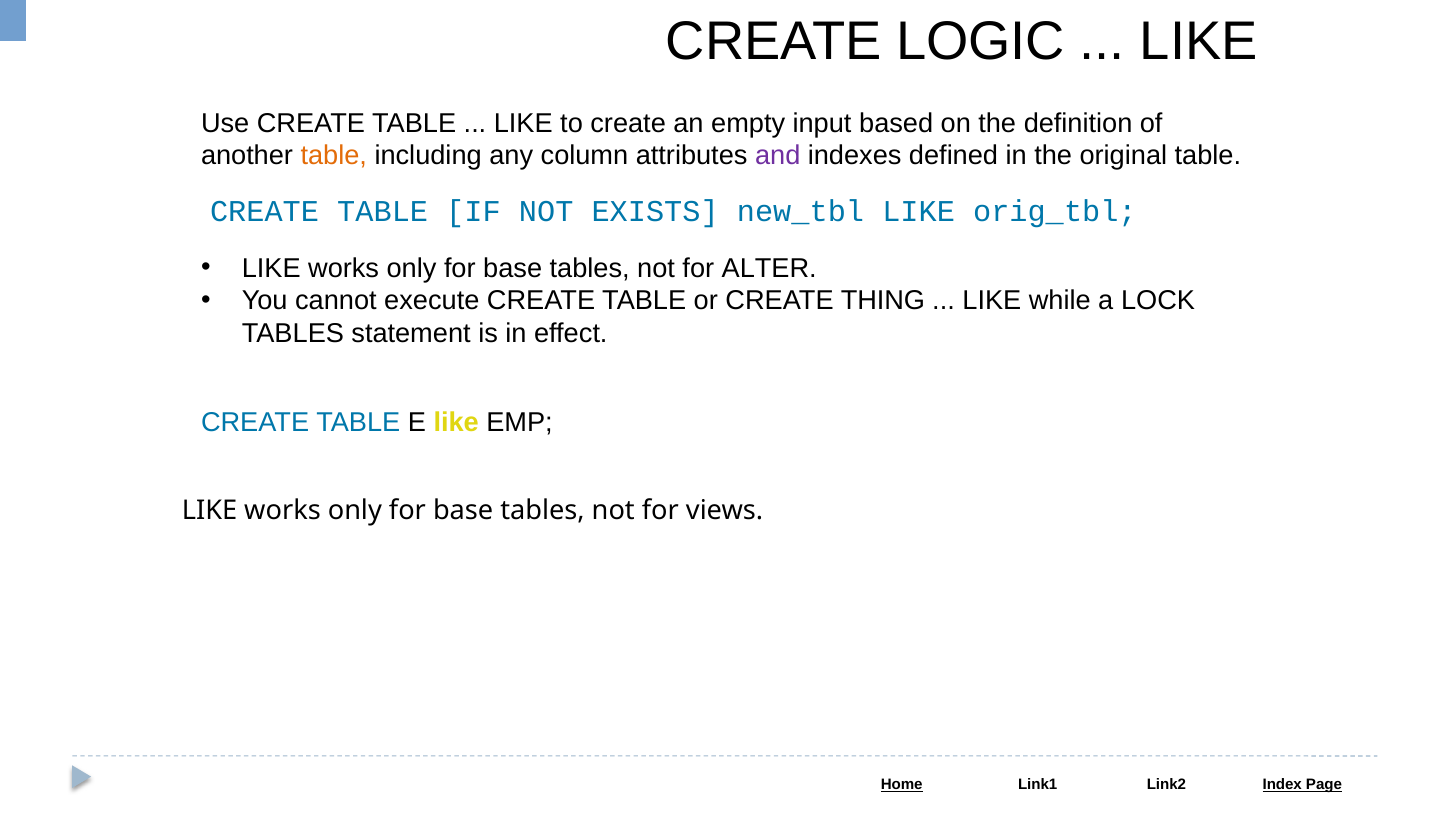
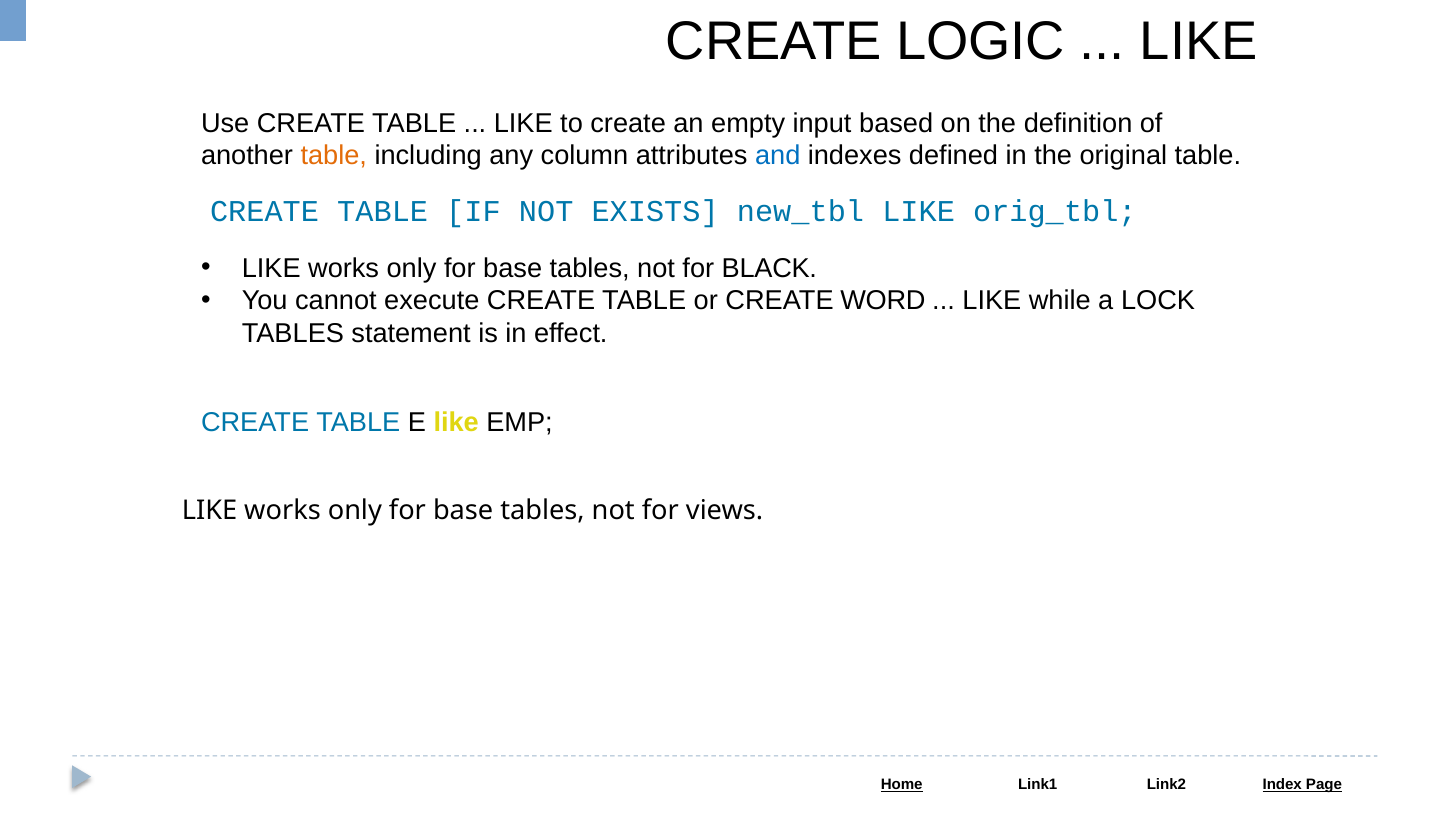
and colour: purple -> blue
ALTER: ALTER -> BLACK
THING: THING -> WORD
